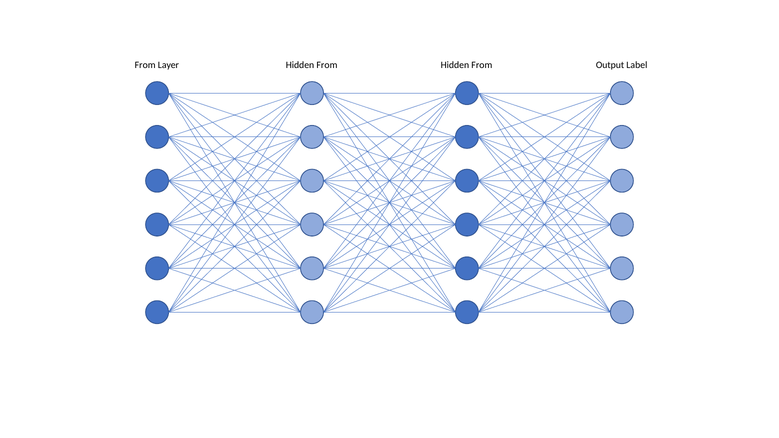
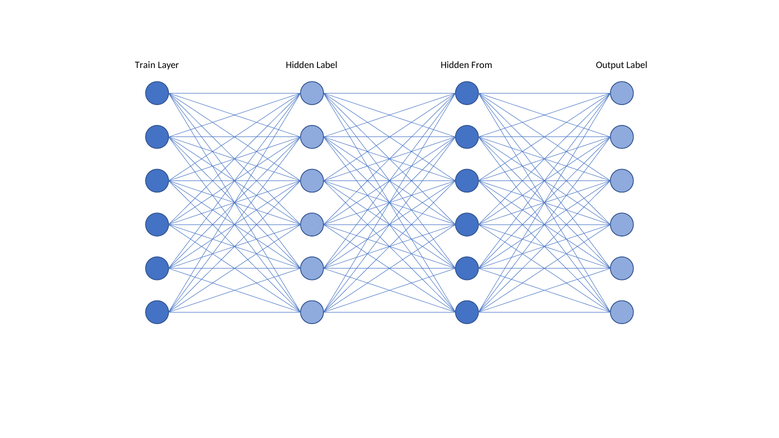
From at (145, 65): From -> Train
Layer Hidden From: From -> Label
